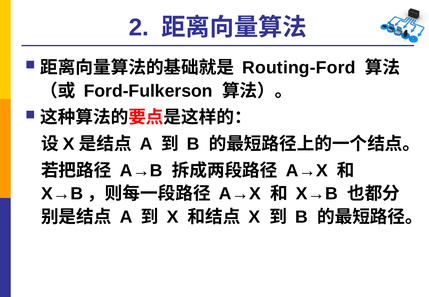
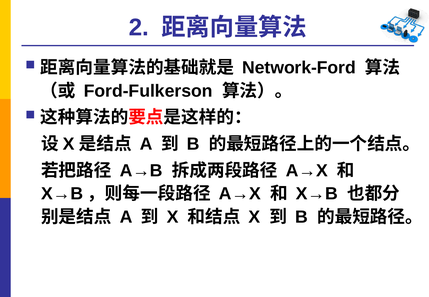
Routing-Ford: Routing-Ford -> Network-Ford
